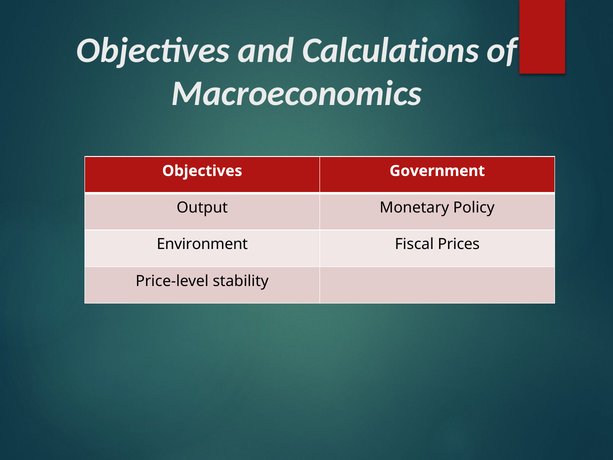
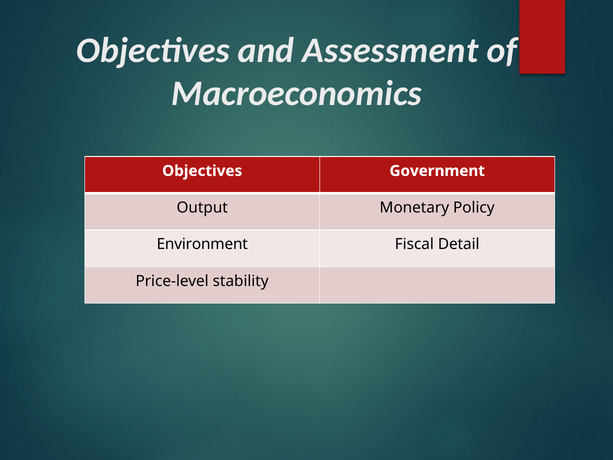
Calculations: Calculations -> Assessment
Prices: Prices -> Detail
